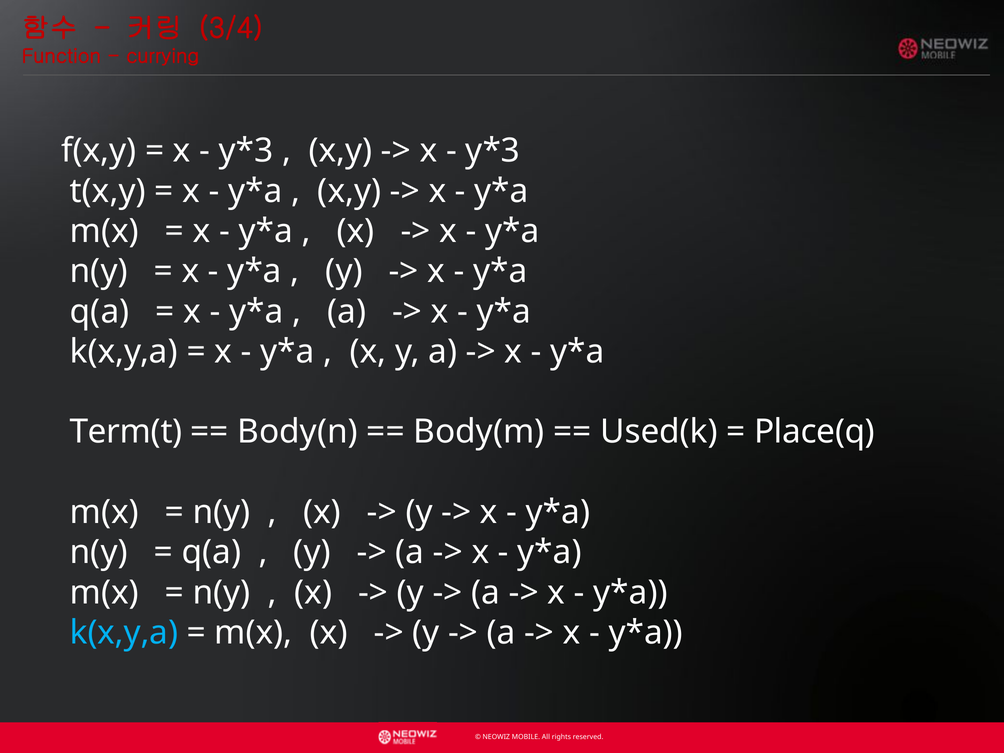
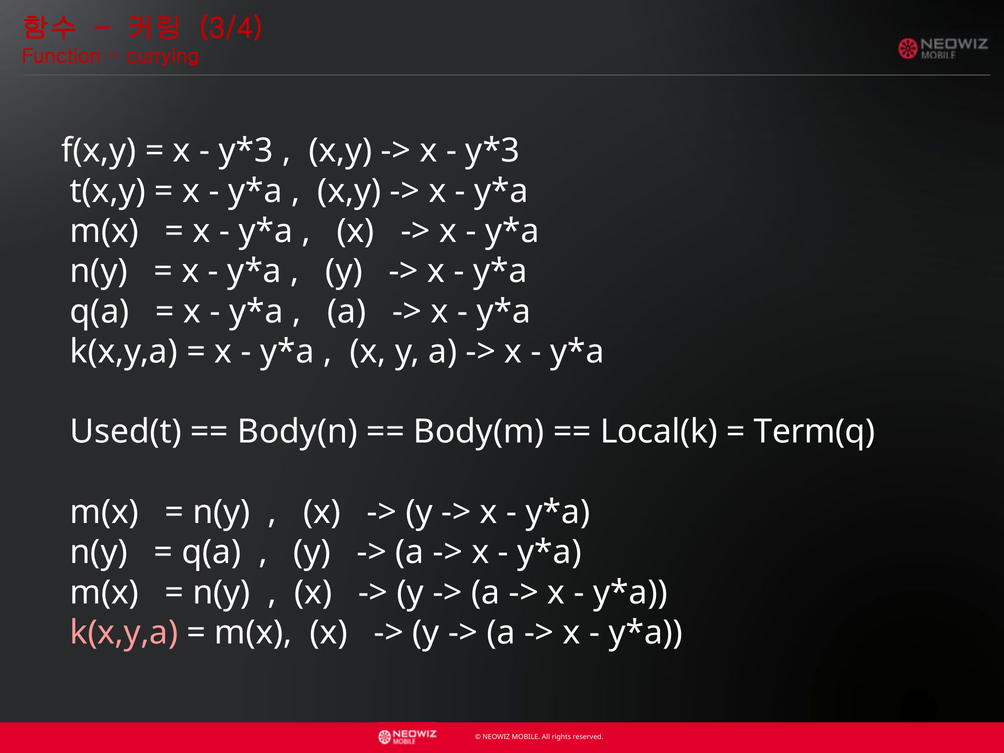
Term(t: Term(t -> Used(t
Used(k: Used(k -> Local(k
Place(q: Place(q -> Term(q
k(x,y,a at (124, 633) colour: light blue -> pink
